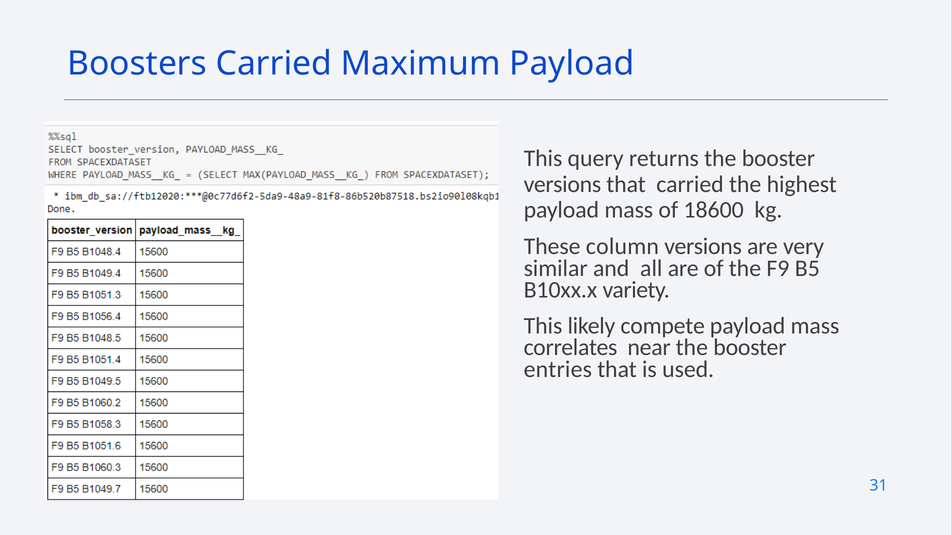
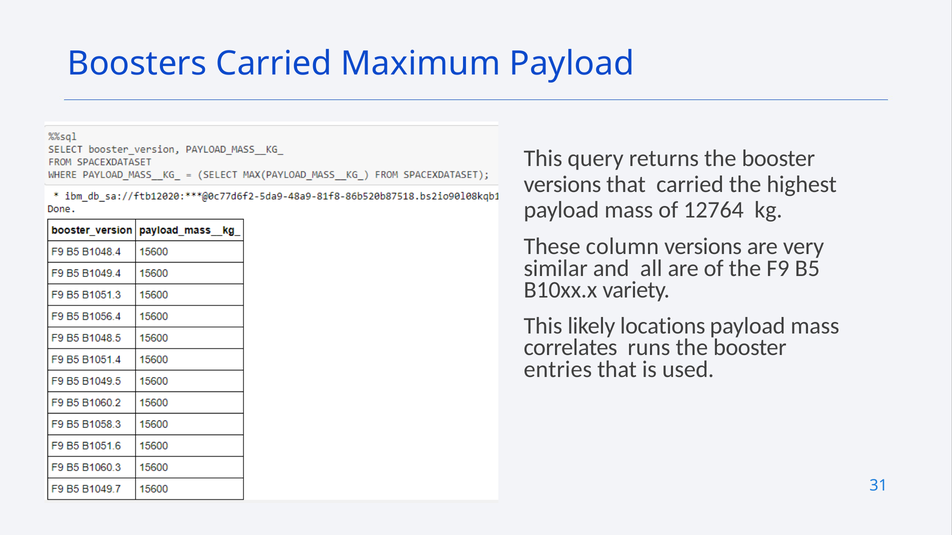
18600: 18600 -> 12764
compete: compete -> locations
near: near -> runs
